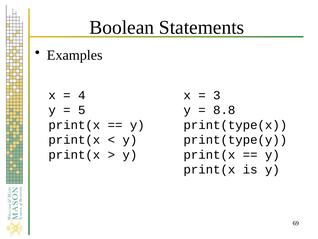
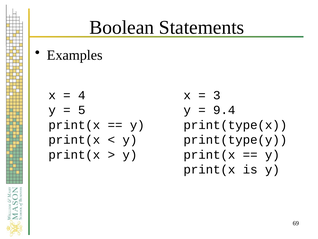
8.8: 8.8 -> 9.4
